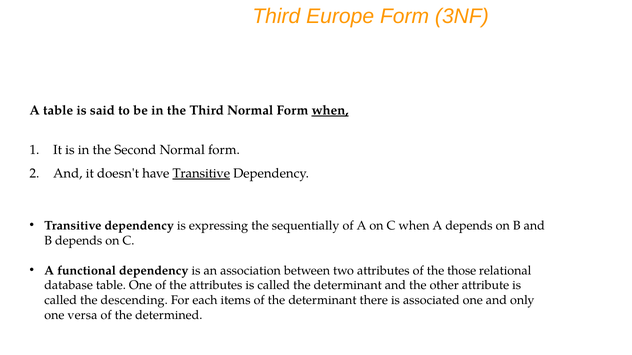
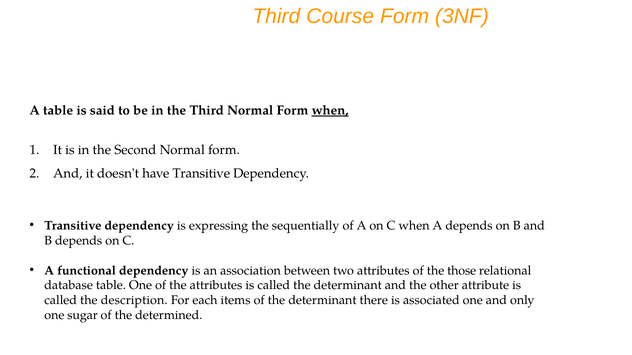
Europe: Europe -> Course
Transitive at (201, 174) underline: present -> none
descending: descending -> description
versa: versa -> sugar
